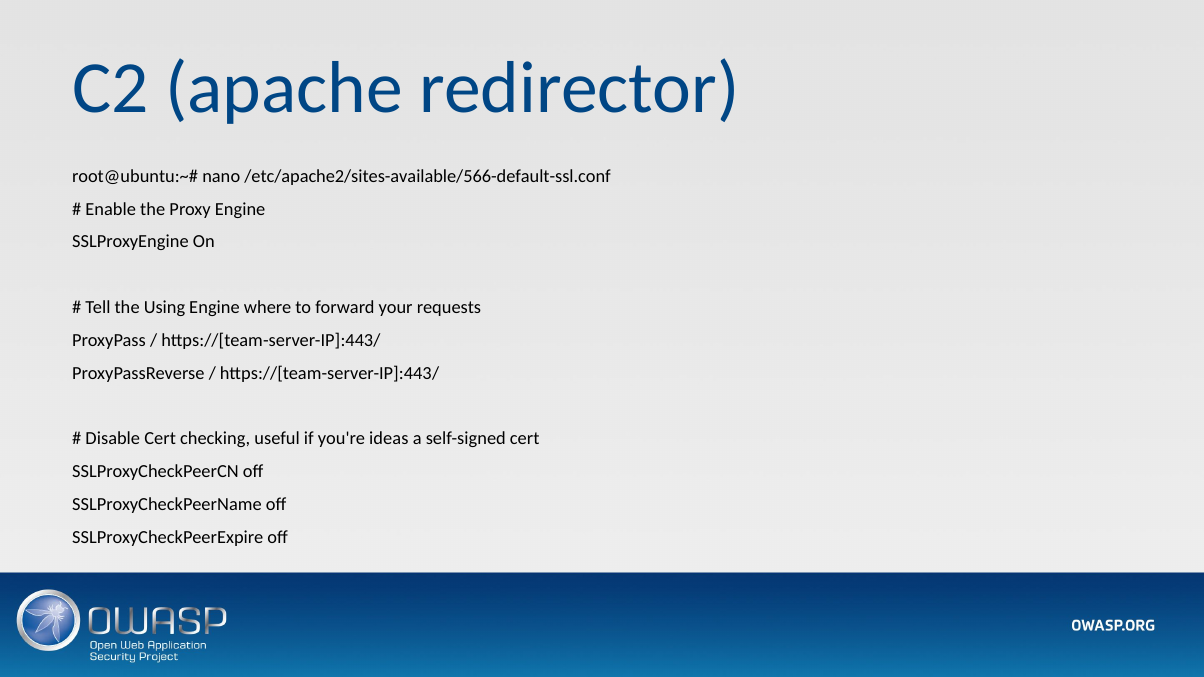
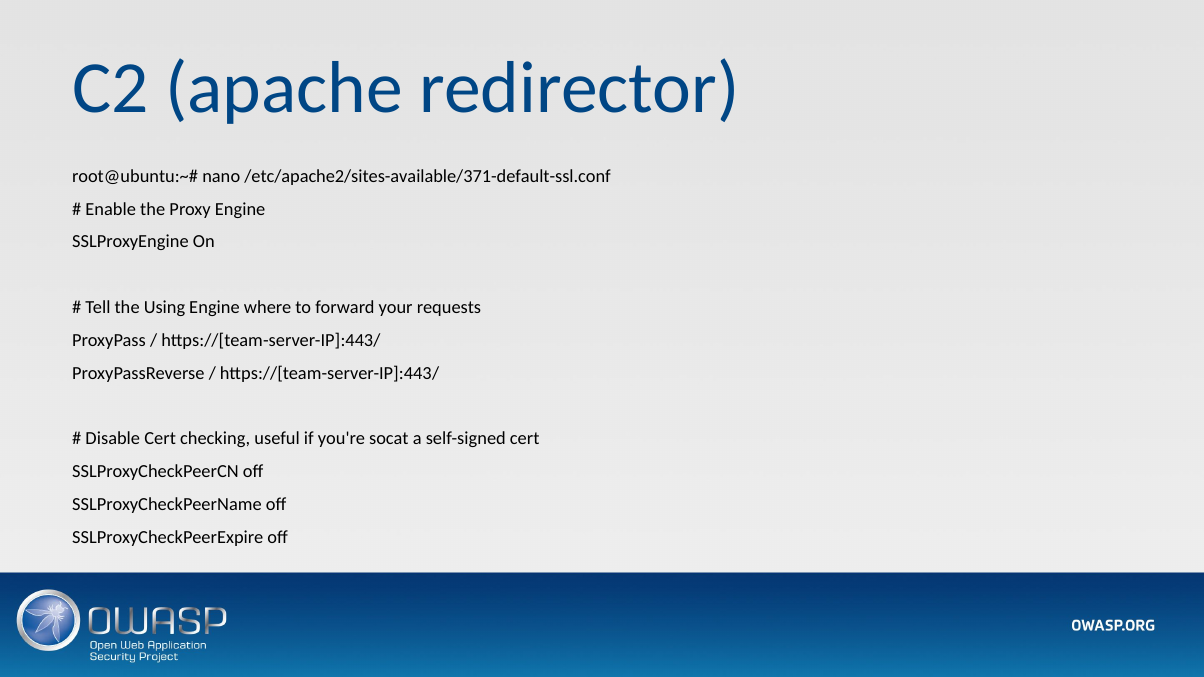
/etc/apache2/sites-available/566-default-ssl.conf: /etc/apache2/sites-available/566-default-ssl.conf -> /etc/apache2/sites-available/371-default-ssl.conf
ideas: ideas -> socat
